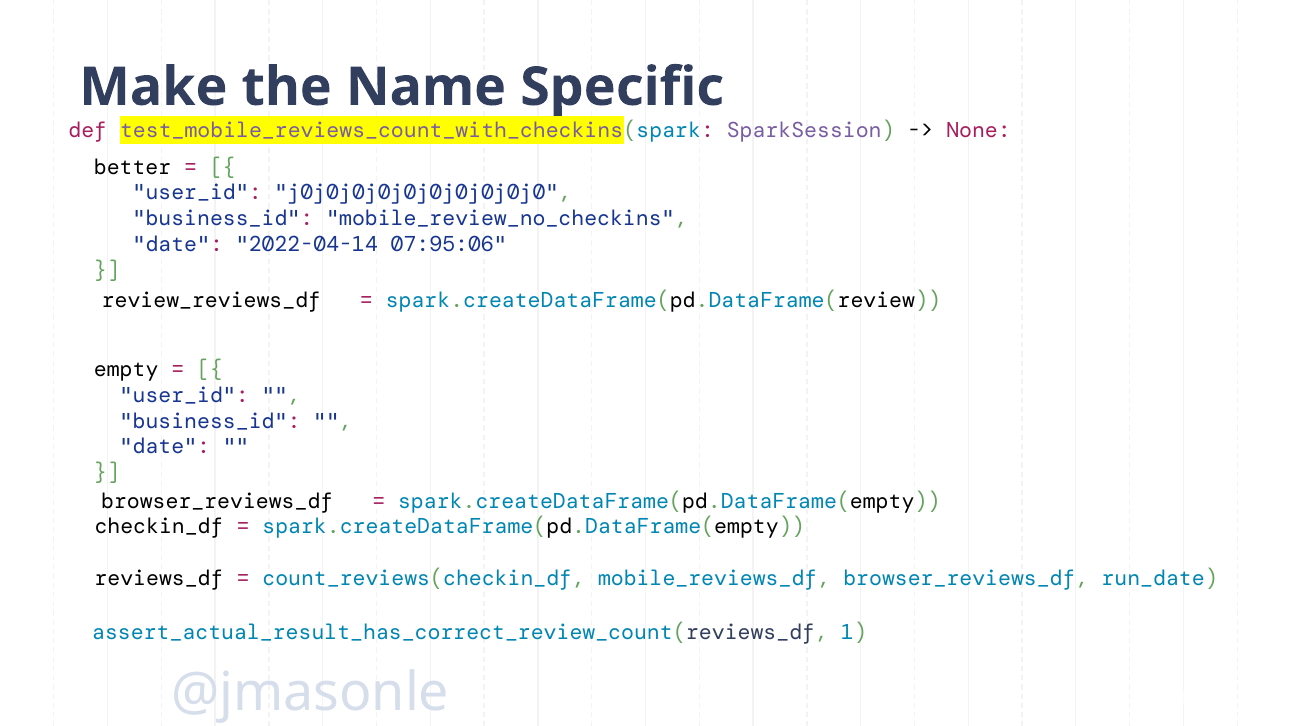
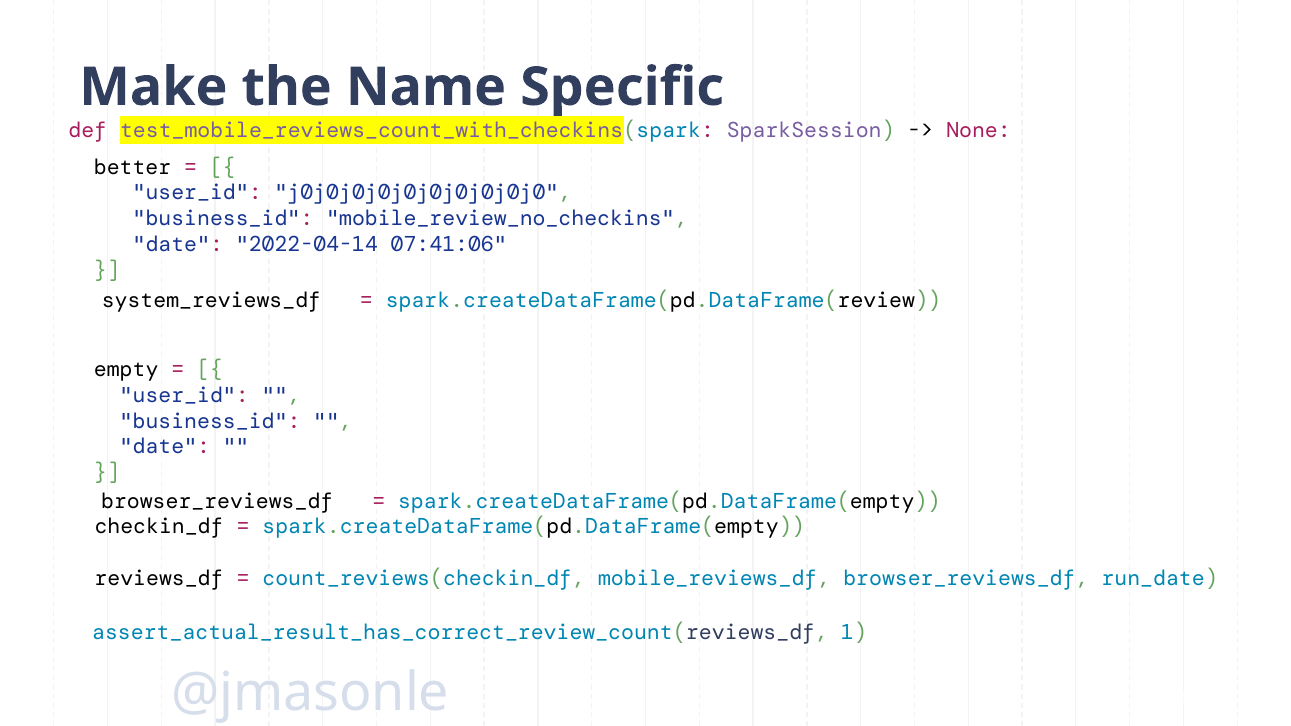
07:95:06: 07:95:06 -> 07:41:06
review_reviews_df: review_reviews_df -> system_reviews_df
